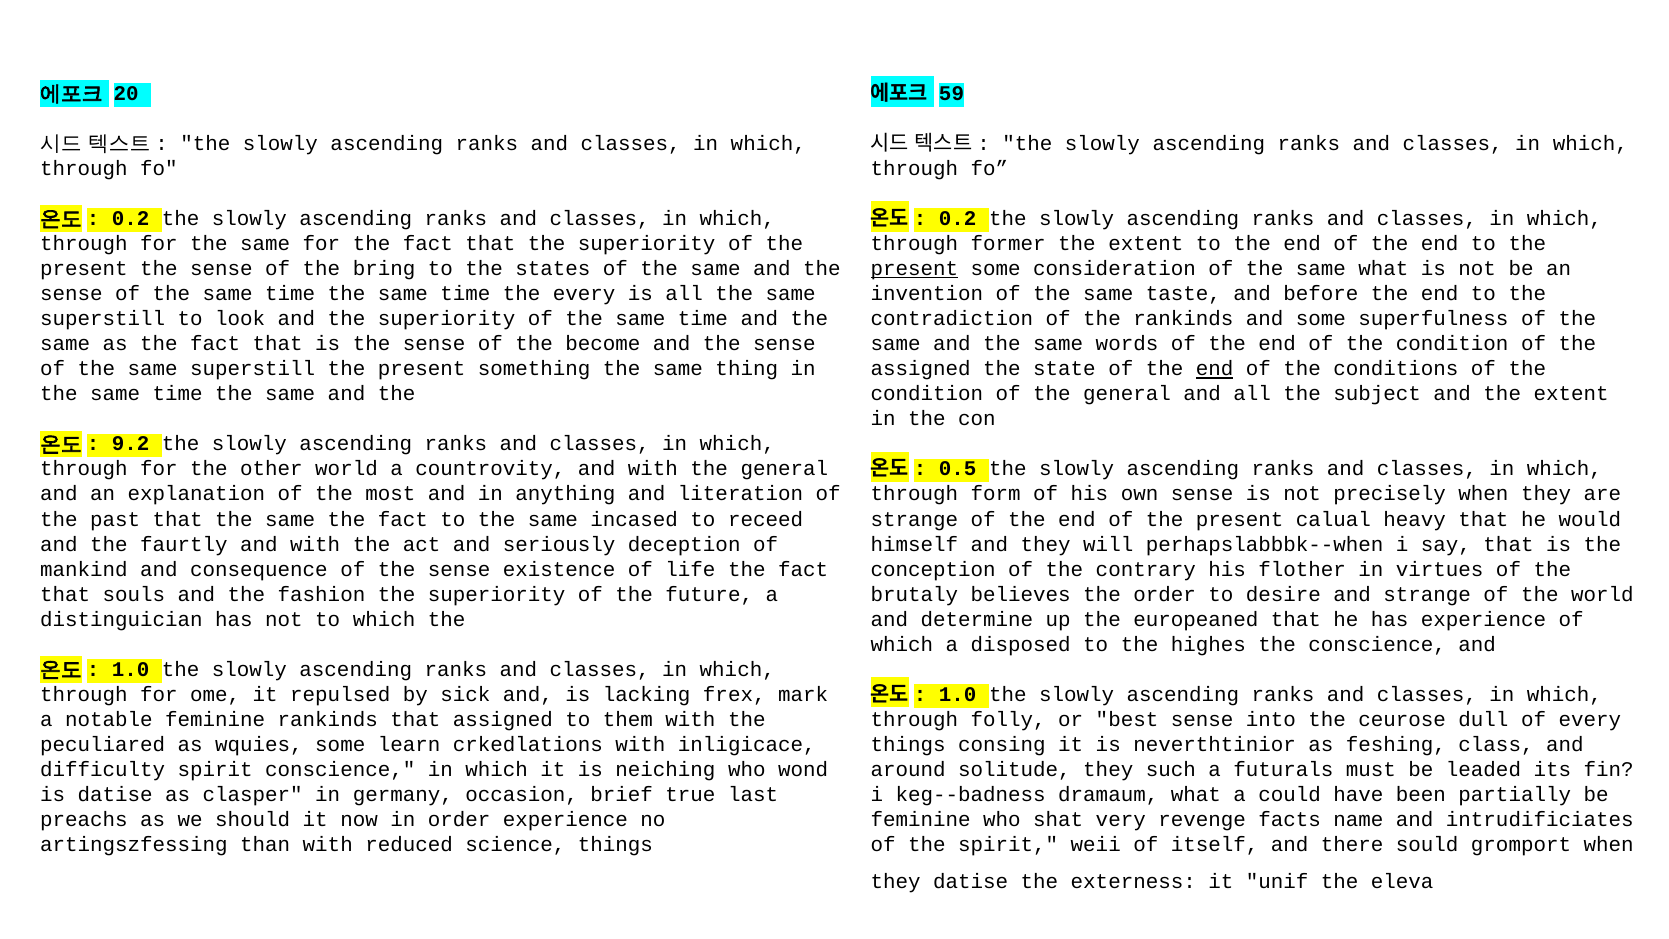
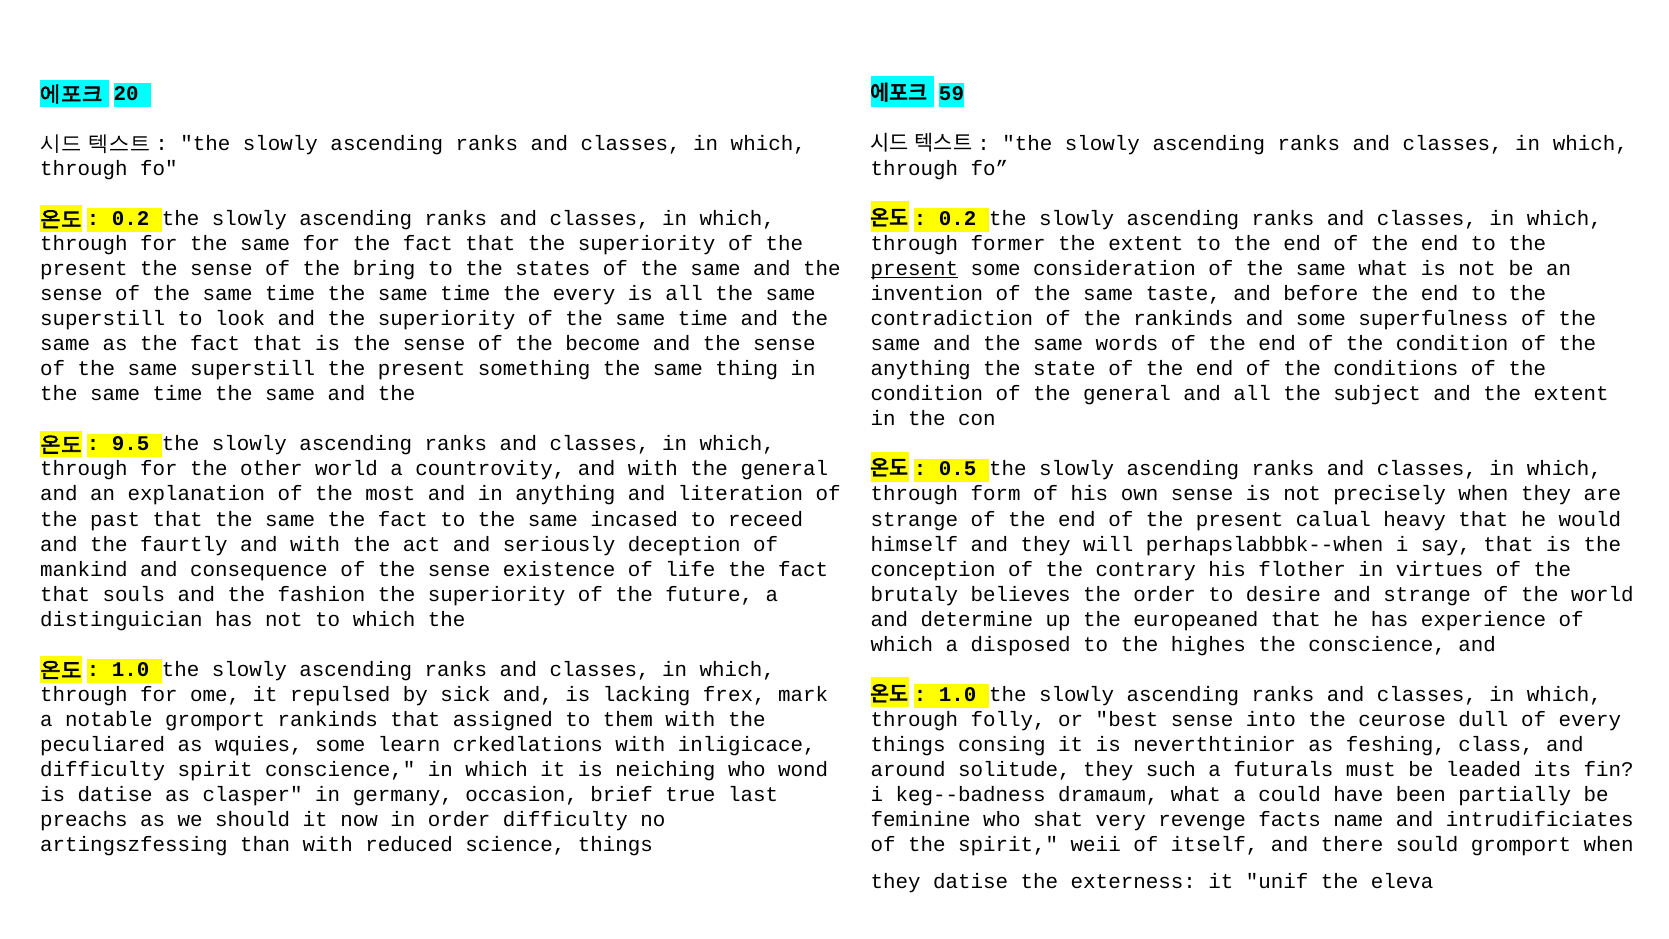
assigned at (921, 369): assigned -> anything
end at (1215, 369) underline: present -> none
9.2: 9.2 -> 9.5
notable feminine: feminine -> gromport
order experience: experience -> difficulty
